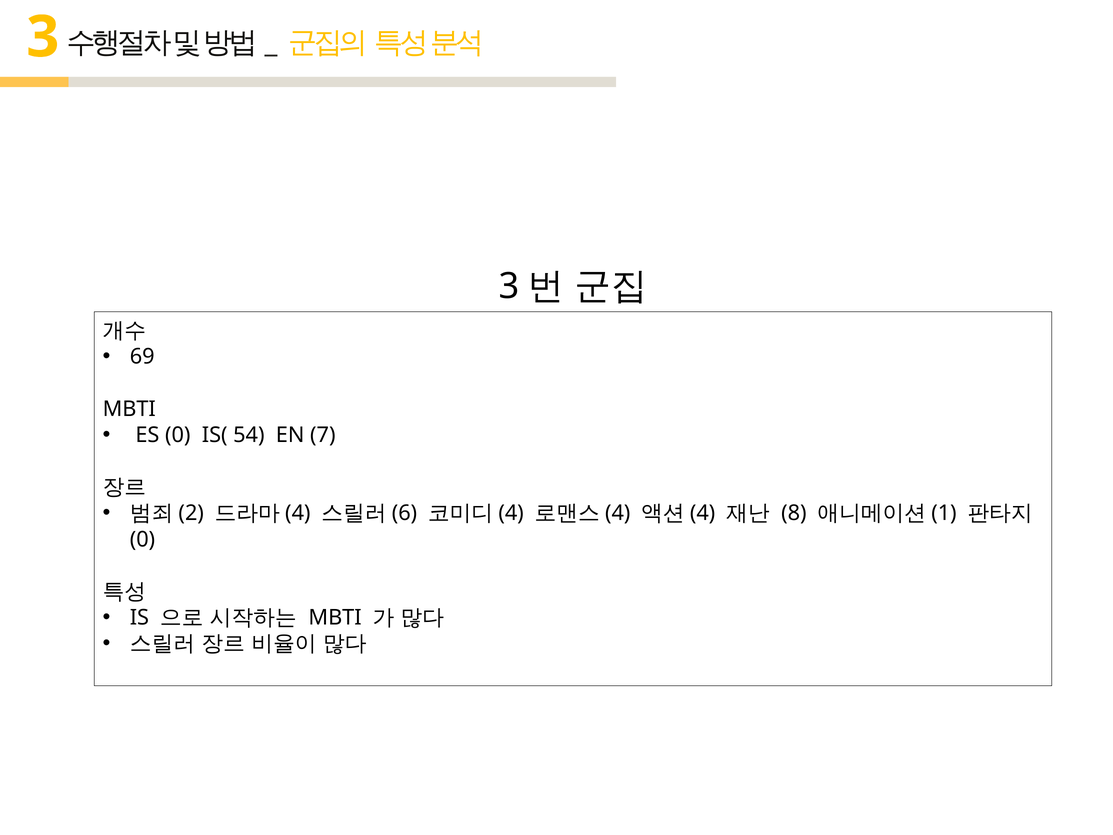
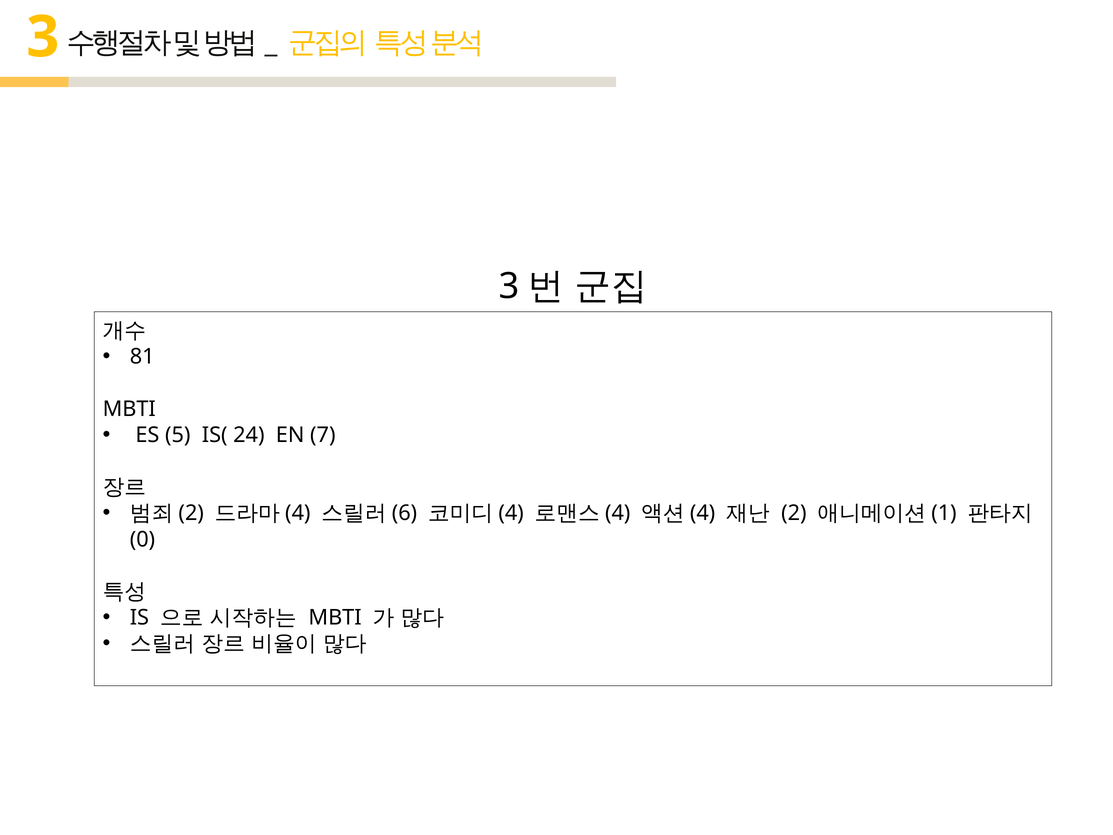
69: 69 -> 81
ES 0: 0 -> 5
54: 54 -> 24
8: 8 -> 2
